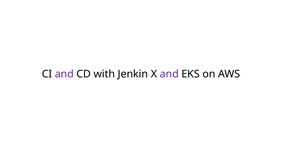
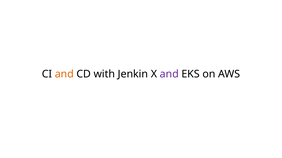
and at (64, 74) colour: purple -> orange
